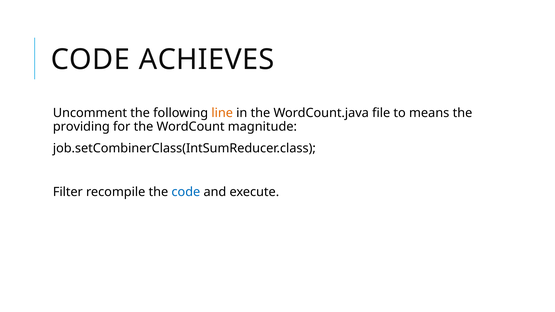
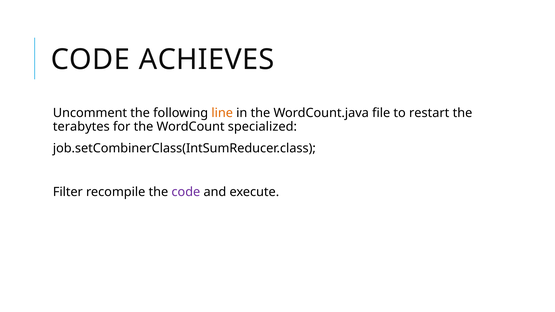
means: means -> restart
providing: providing -> terabytes
magnitude: magnitude -> specialized
code at (186, 192) colour: blue -> purple
